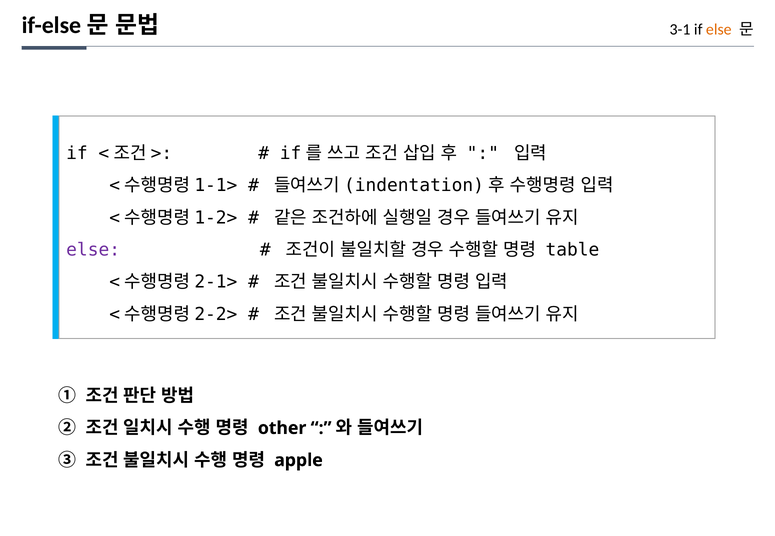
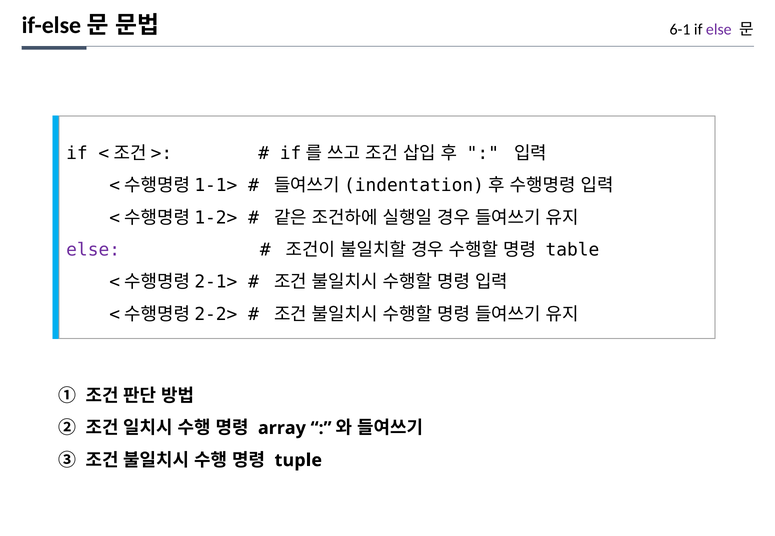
3-1: 3-1 -> 6-1
else at (719, 29) colour: orange -> purple
other: other -> array
apple: apple -> tuple
